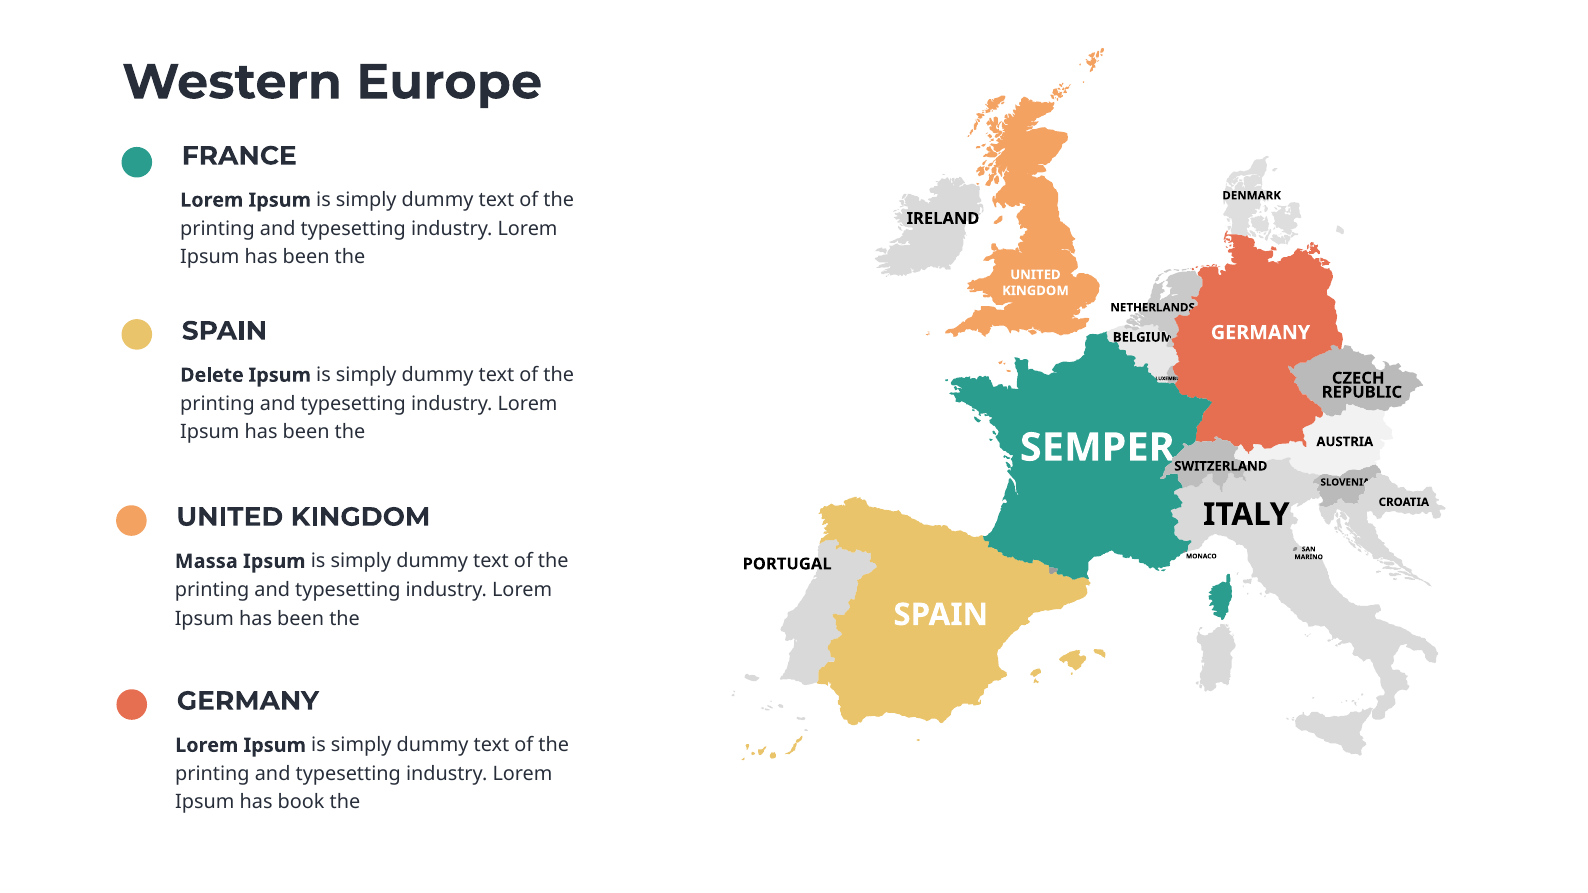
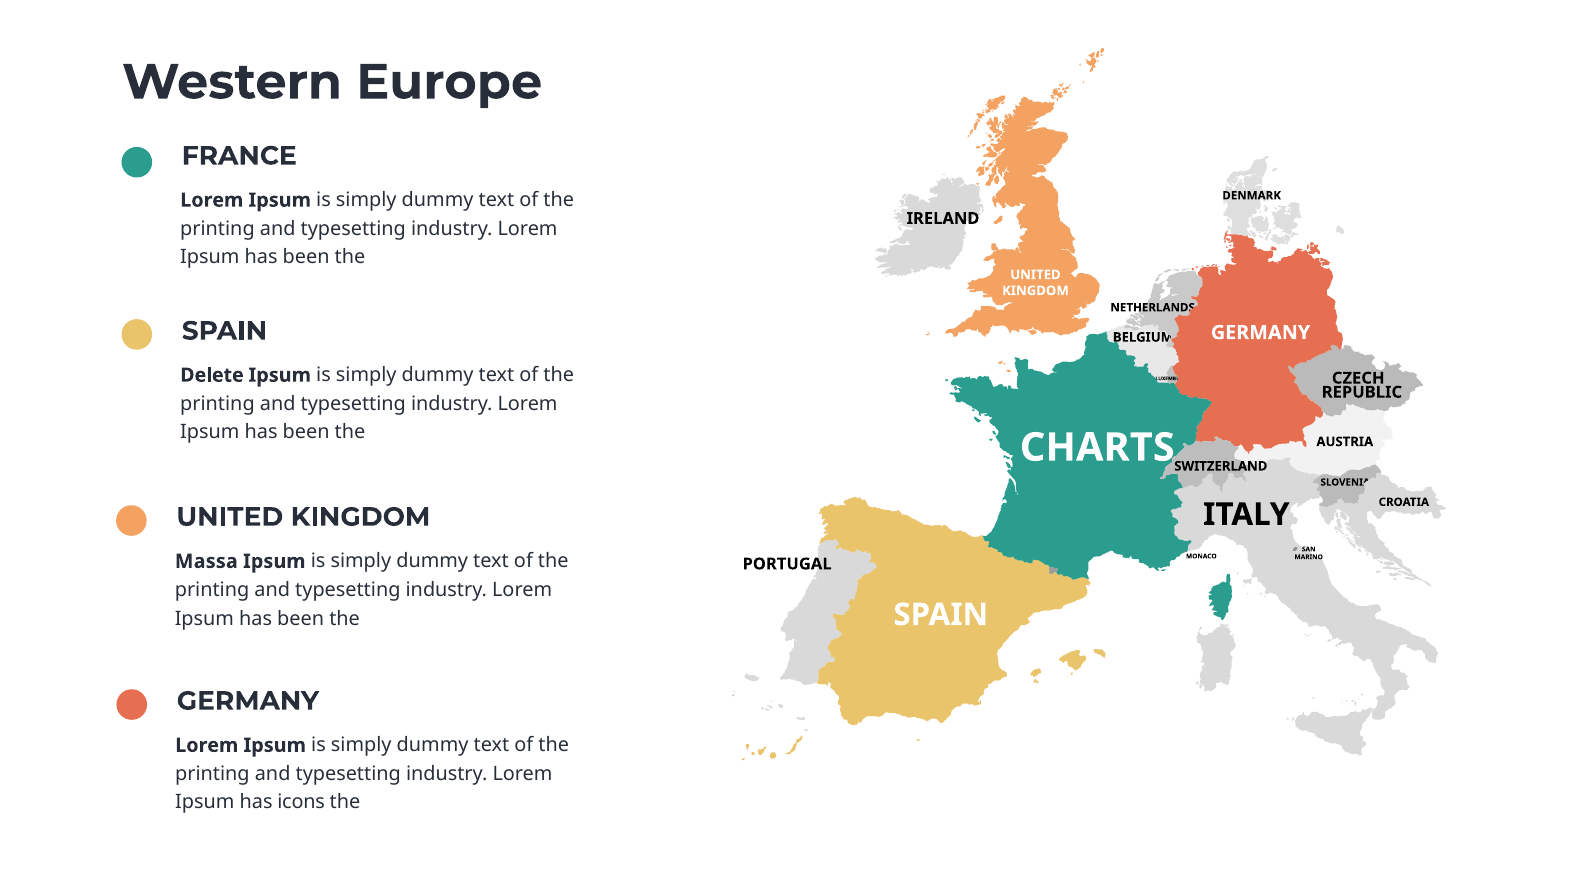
SEMPER: SEMPER -> CHARTS
book: book -> icons
